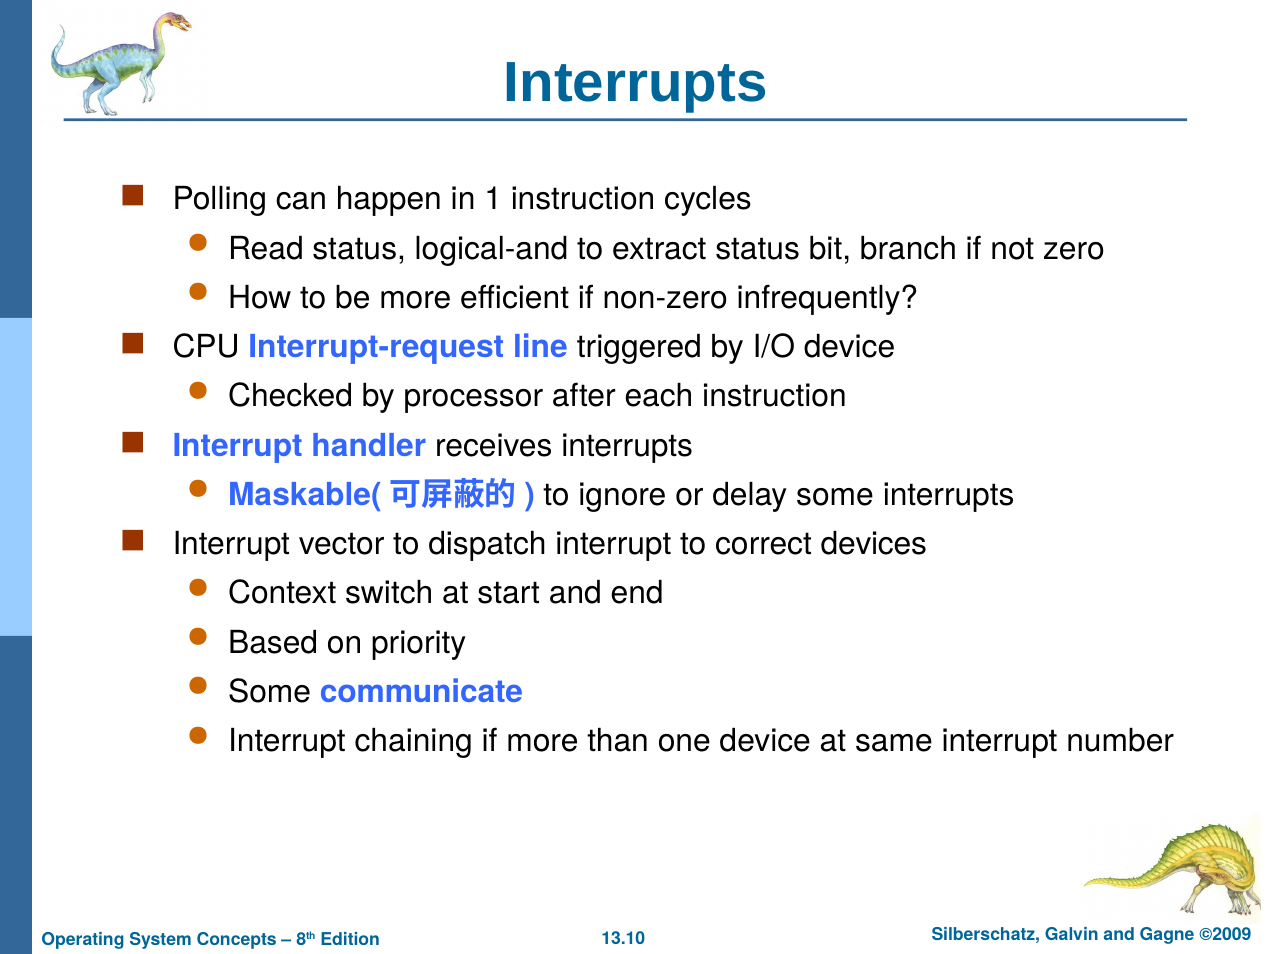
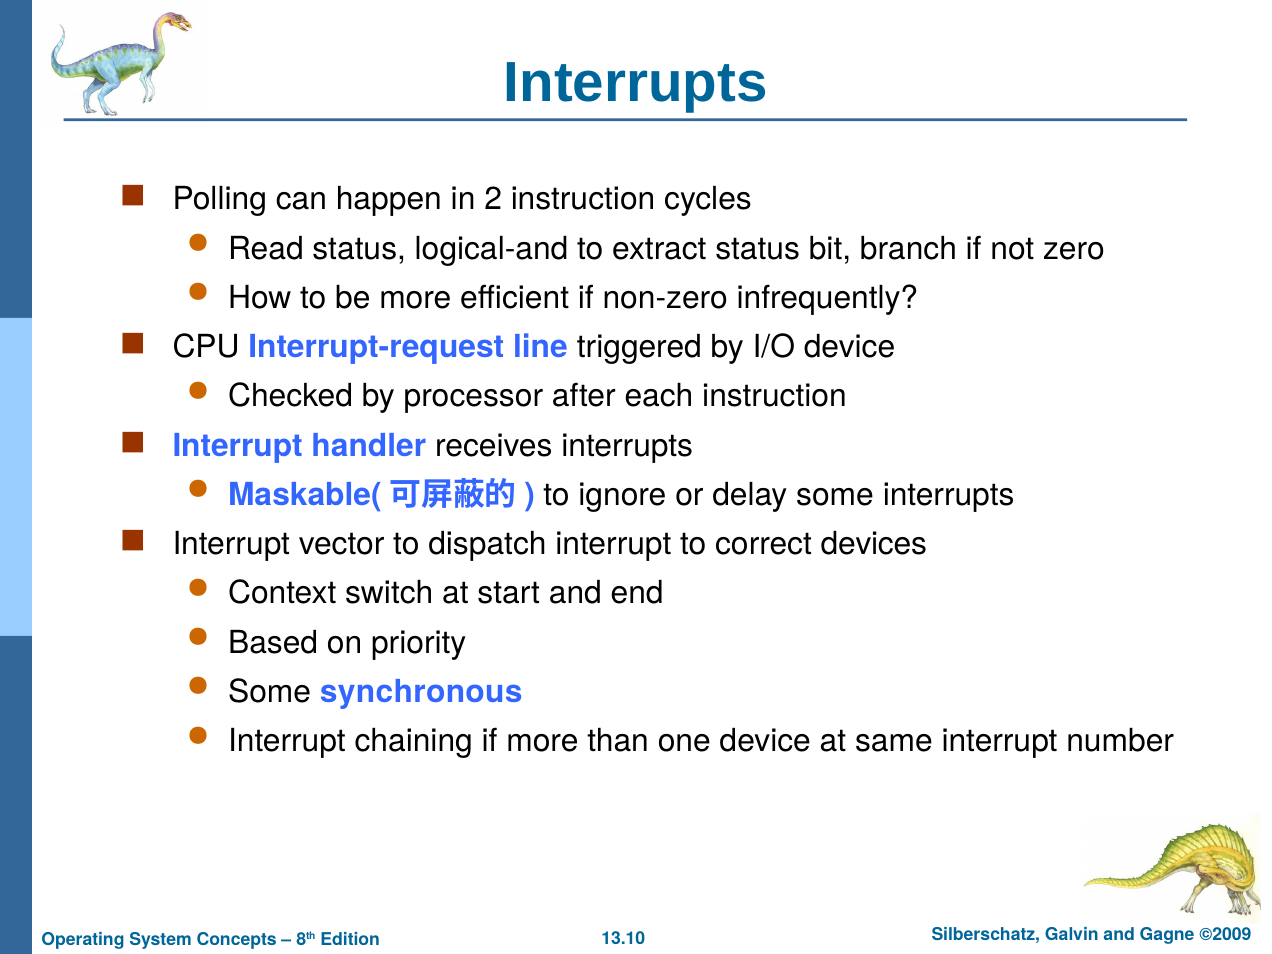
1: 1 -> 2
communicate: communicate -> synchronous
